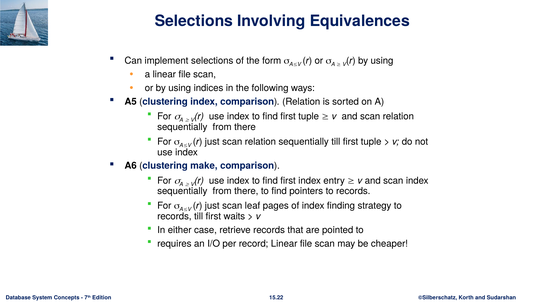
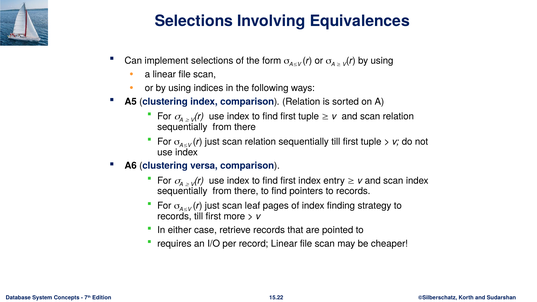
make: make -> versa
waits: waits -> more
